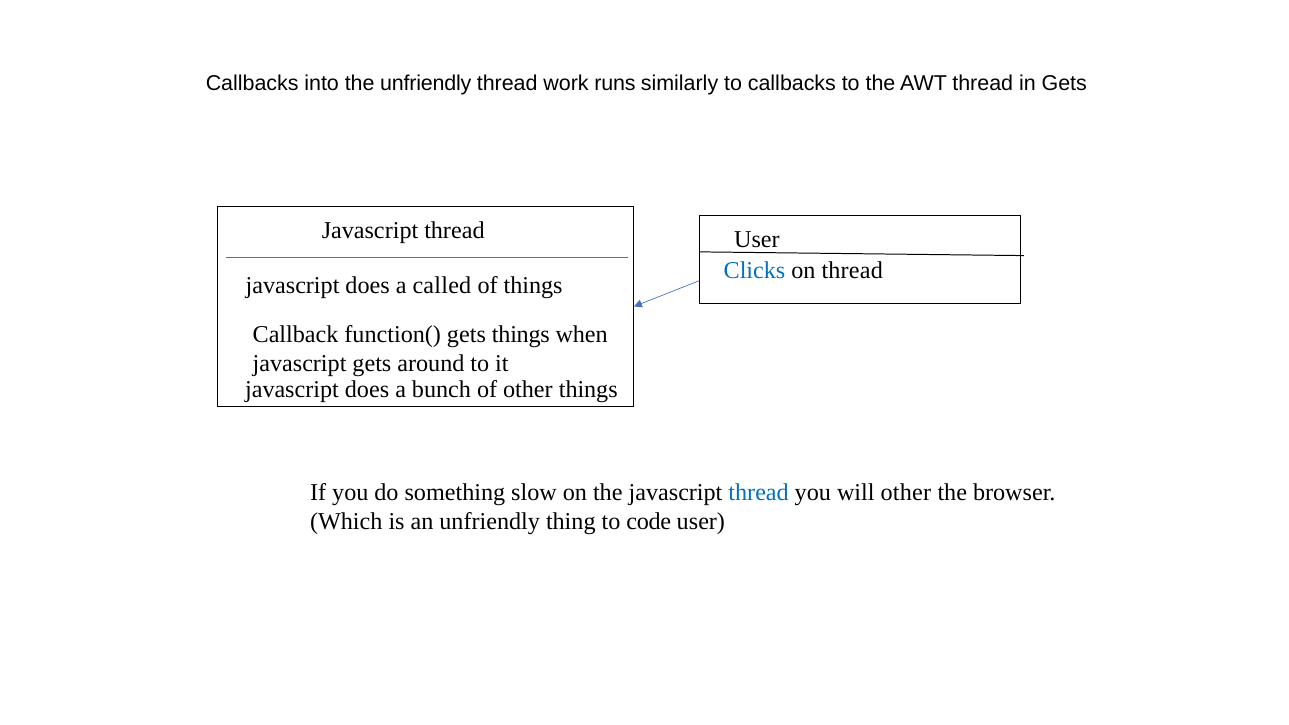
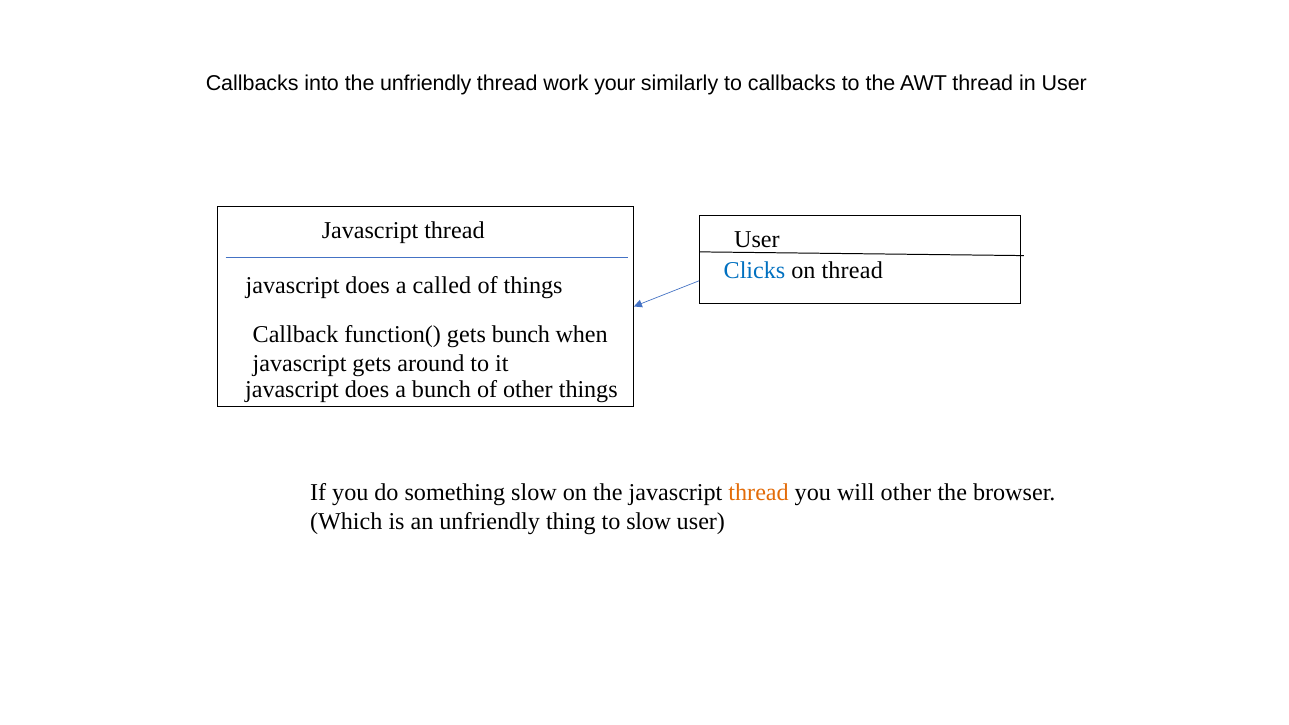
runs: runs -> your
in Gets: Gets -> User
gets things: things -> bunch
thread at (759, 492) colour: blue -> orange
to code: code -> slow
